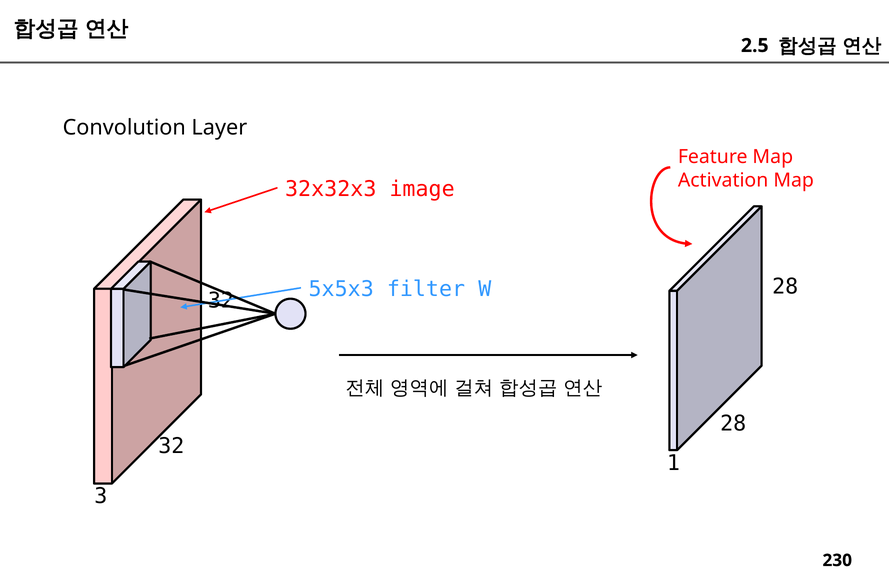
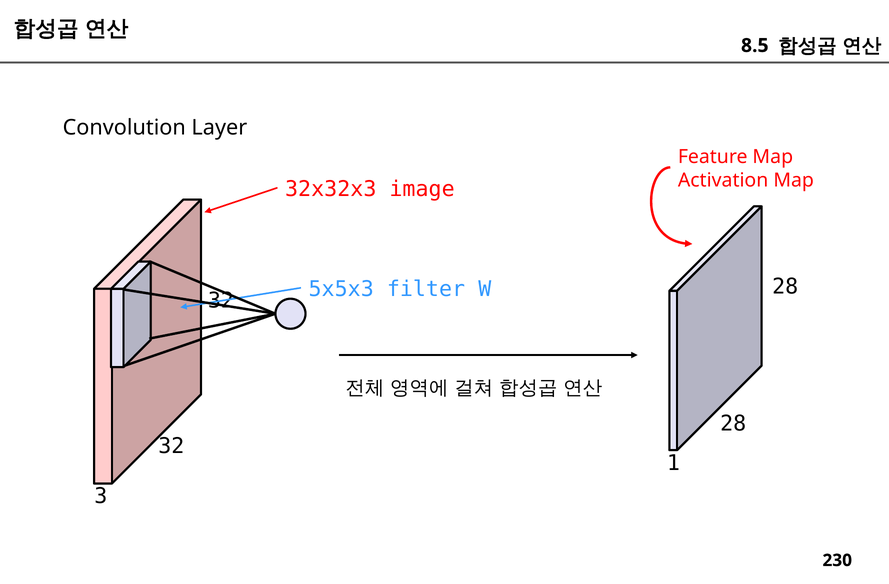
2.5: 2.5 -> 8.5
